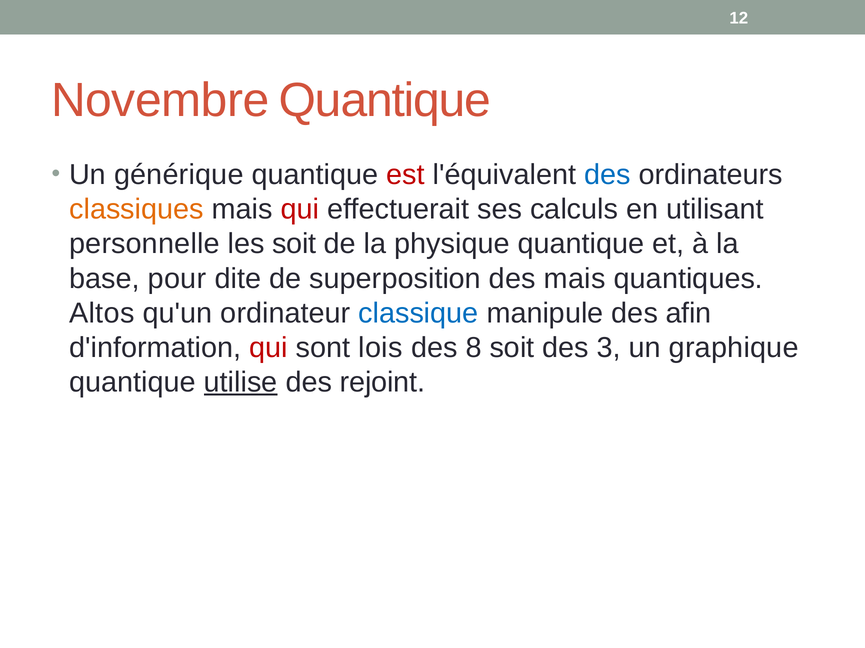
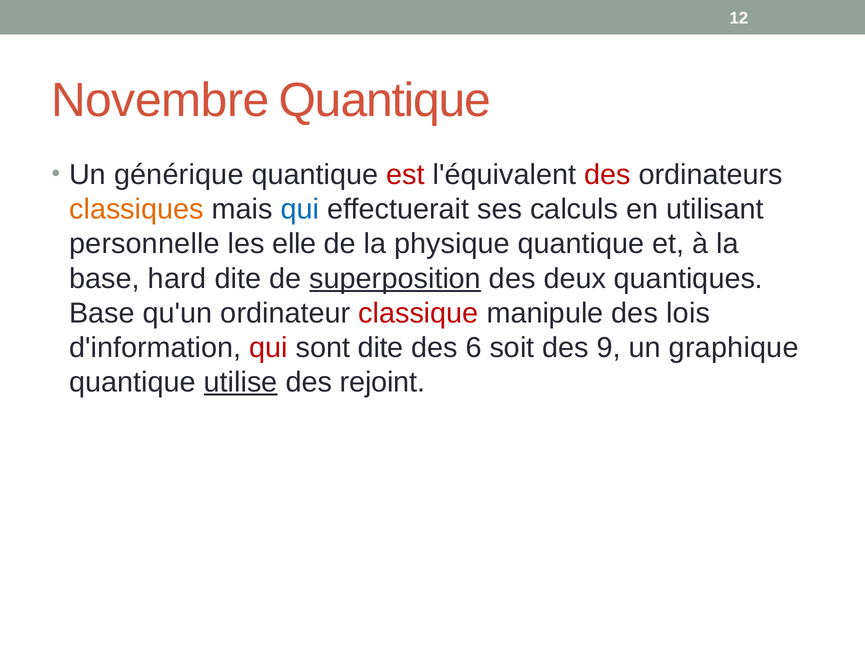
des at (607, 175) colour: blue -> red
qui at (300, 210) colour: red -> blue
les soit: soit -> elle
pour: pour -> hard
superposition underline: none -> present
des mais: mais -> deux
Altos at (102, 313): Altos -> Base
classique colour: blue -> red
afin: afin -> lois
sont lois: lois -> dite
8: 8 -> 6
3: 3 -> 9
